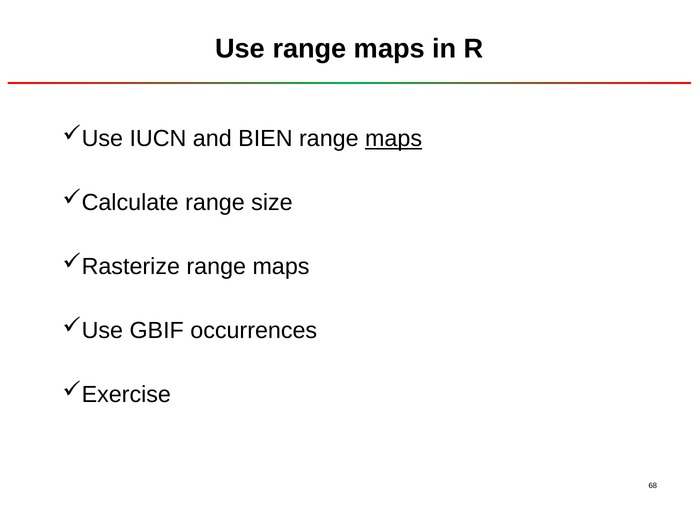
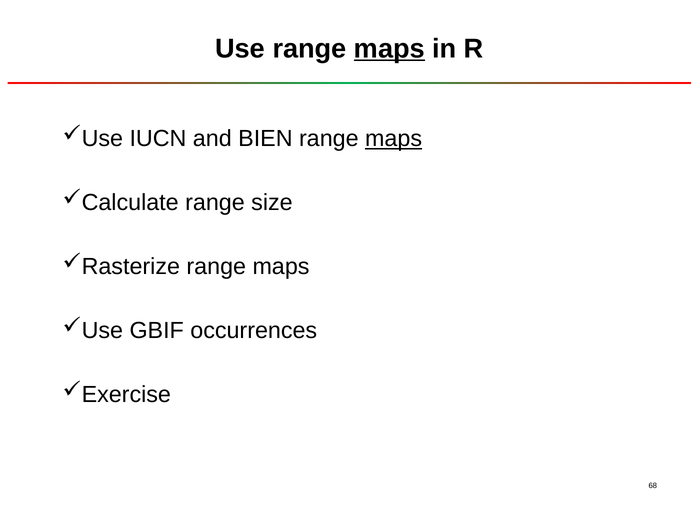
maps at (389, 49) underline: none -> present
